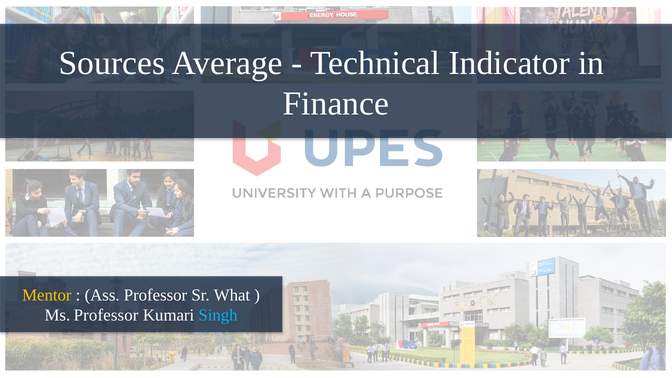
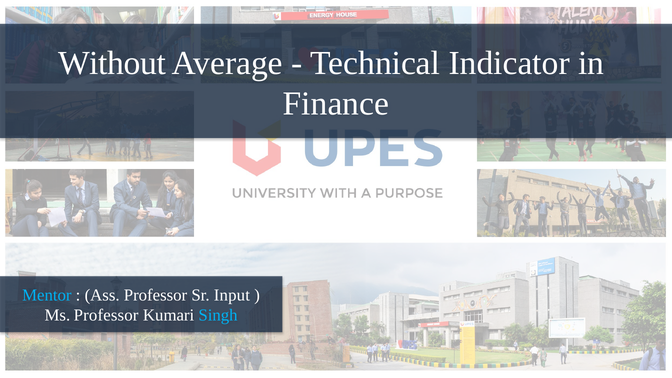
Sources: Sources -> Without
Mentor colour: yellow -> light blue
What: What -> Input
